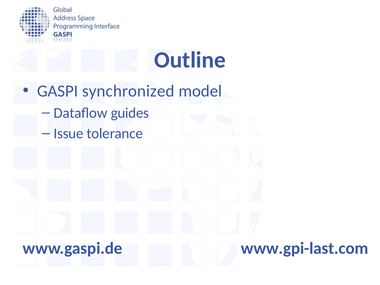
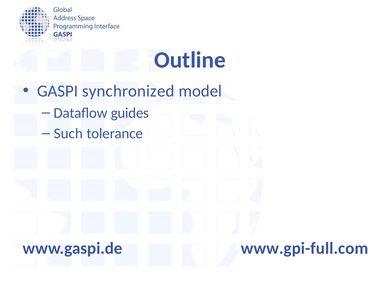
Issue: Issue -> Such
www.gpi-last.com: www.gpi-last.com -> www.gpi-full.com
